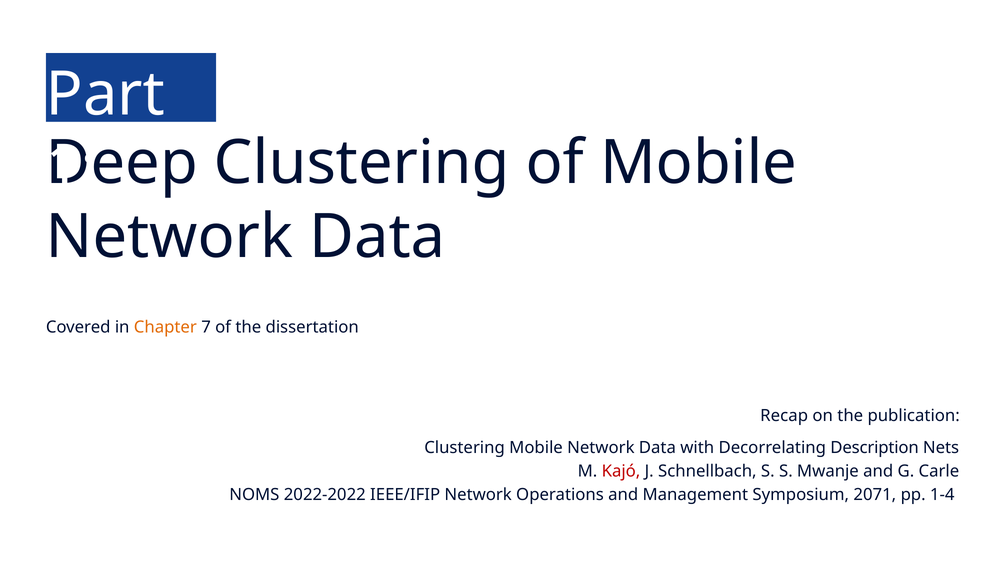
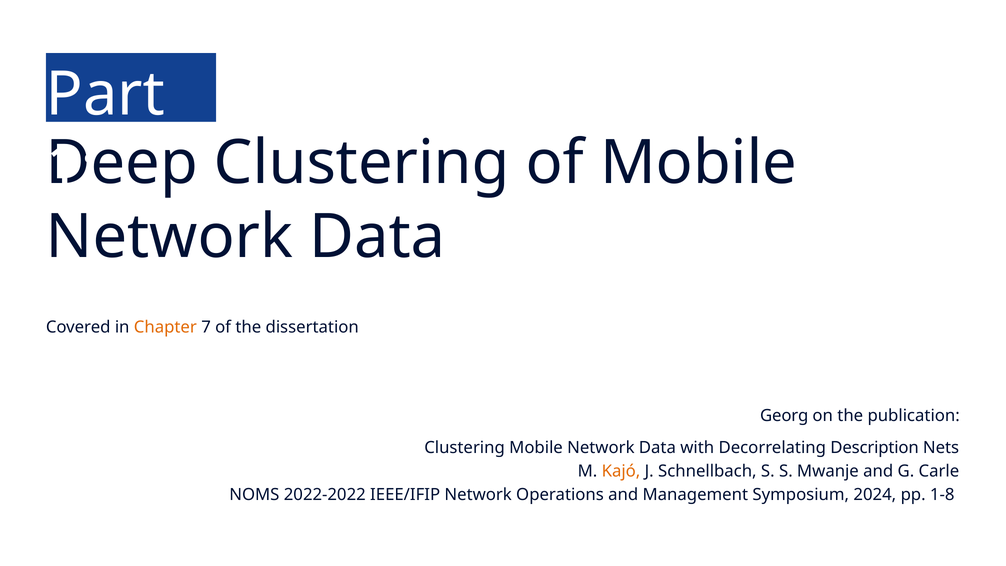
Recap: Recap -> Georg
Kajó colour: red -> orange
2071: 2071 -> 2024
1-4: 1-4 -> 1-8
